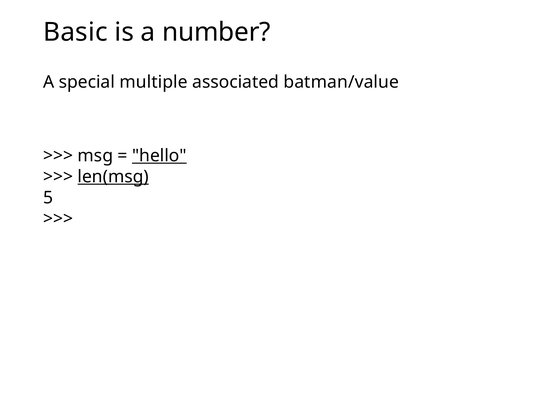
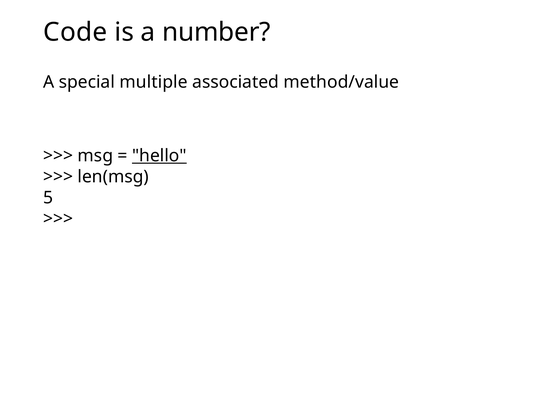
Basic: Basic -> Code
batman/value: batman/value -> method/value
len(msg underline: present -> none
